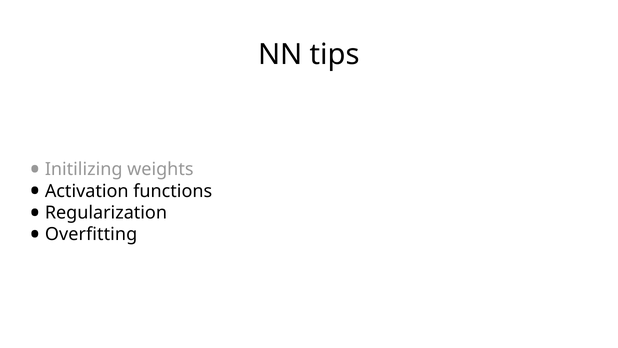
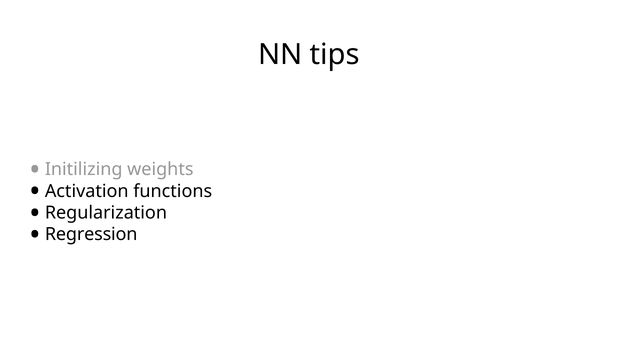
Overfitting: Overfitting -> Regression
